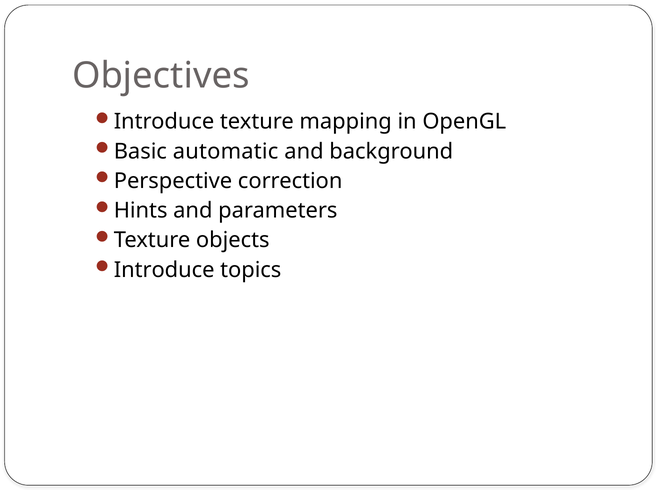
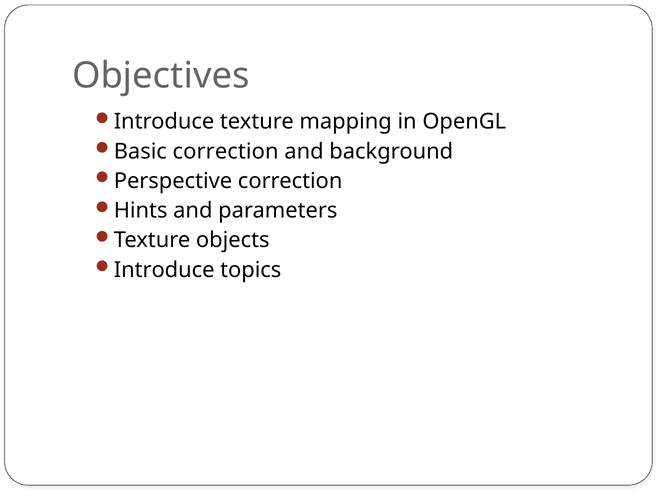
Basic automatic: automatic -> correction
